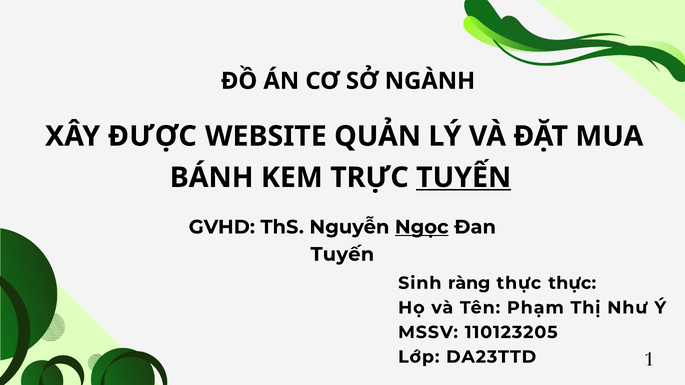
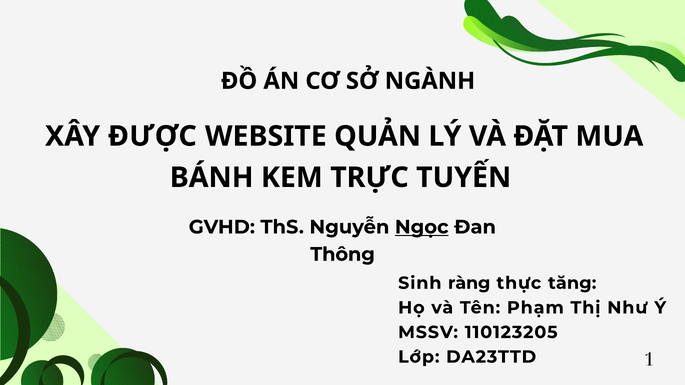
TUYẾN at (464, 178) underline: present -> none
Tuyến at (342, 255): Tuyến -> Thông
thực thực: thực -> tăng
